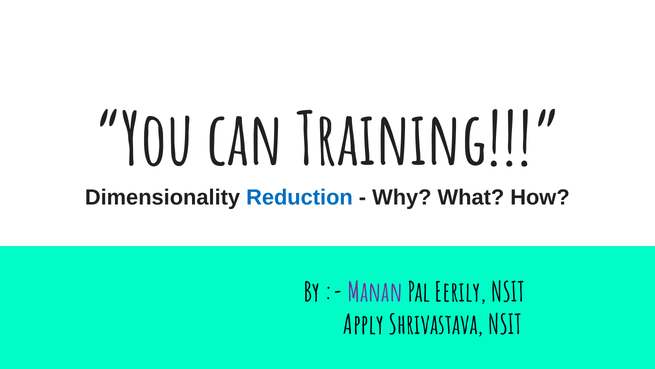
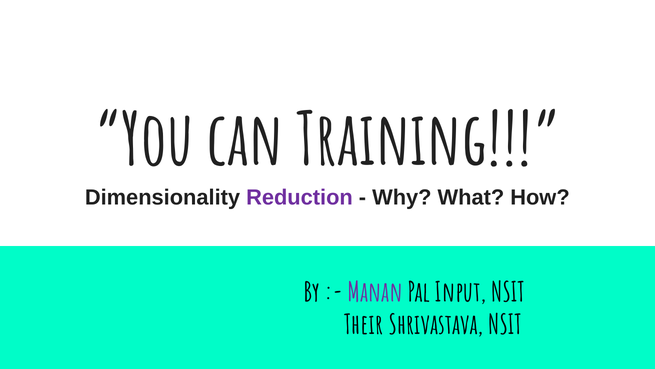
Reduction colour: blue -> purple
Eerily: Eerily -> Input
Apply: Apply -> Their
